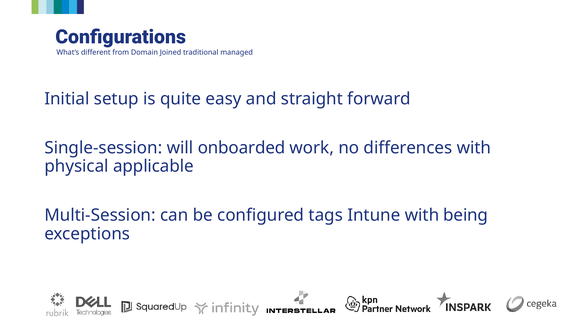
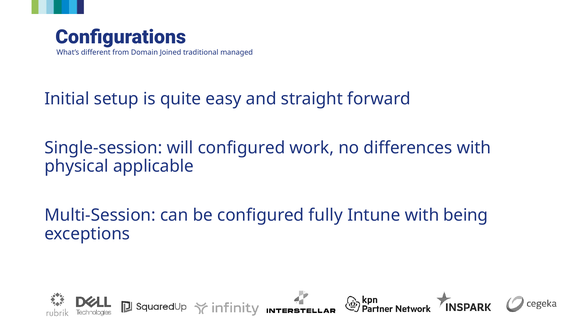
will onboarded: onboarded -> configured
tags: tags -> fully
